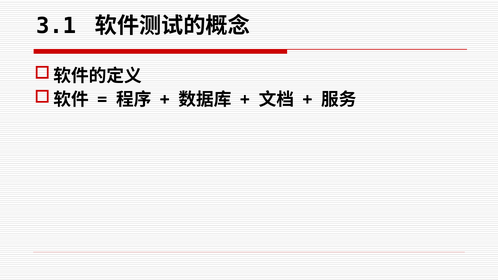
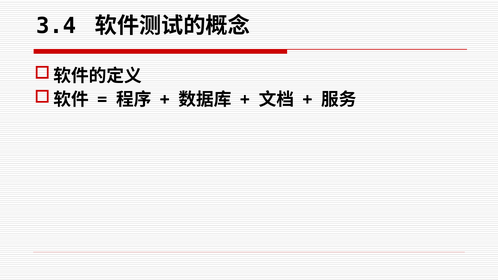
3.1: 3.1 -> 3.4
